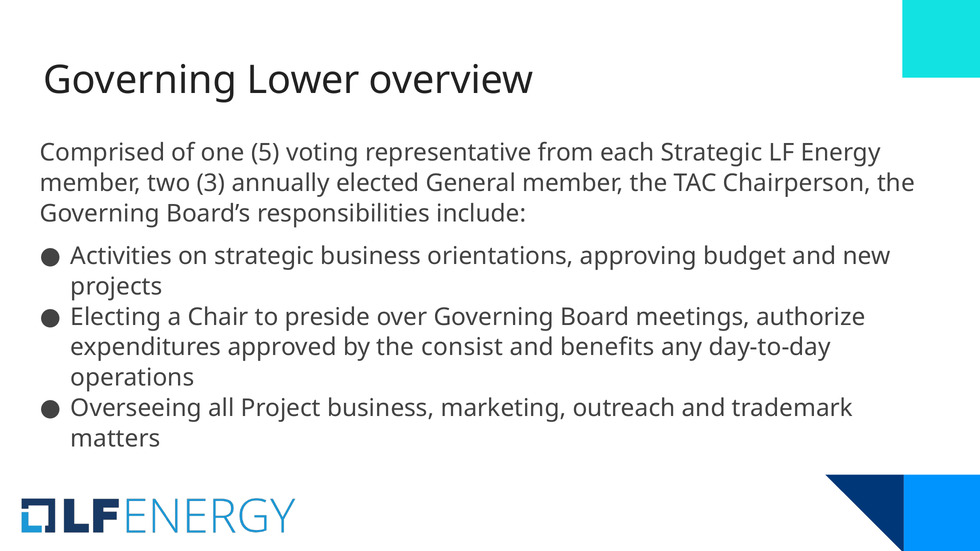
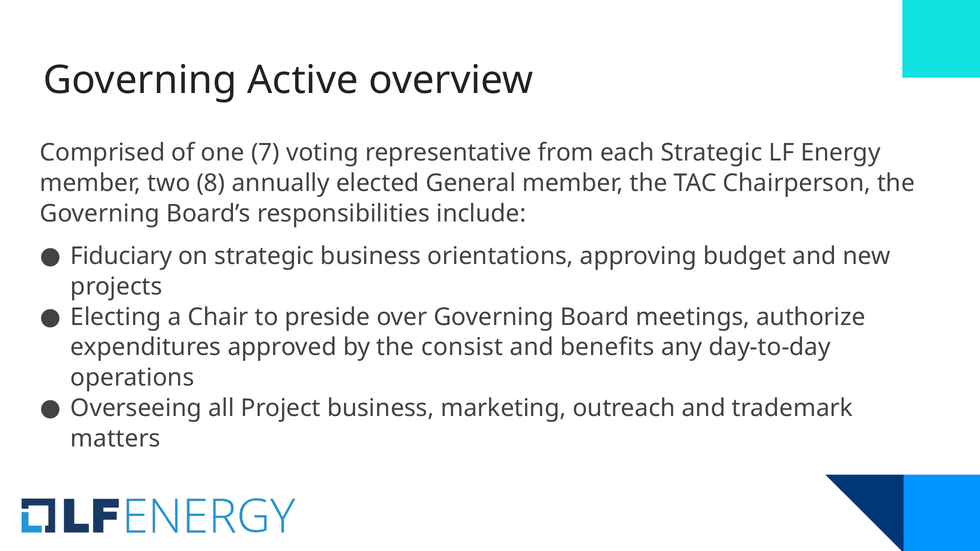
Lower: Lower -> Active
5: 5 -> 7
3: 3 -> 8
Activities: Activities -> Fiduciary
